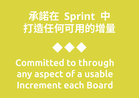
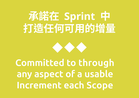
Board: Board -> Scope
